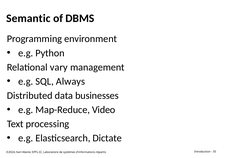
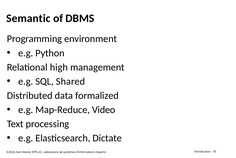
vary: vary -> high
Always: Always -> Shared
businesses: businesses -> formalized
